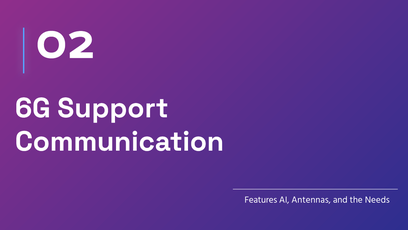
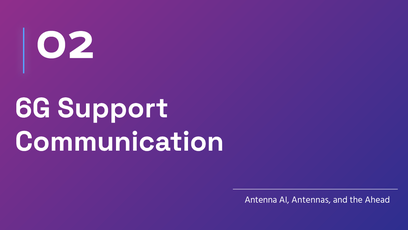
Features: Features -> Antenna
Needs: Needs -> Ahead
